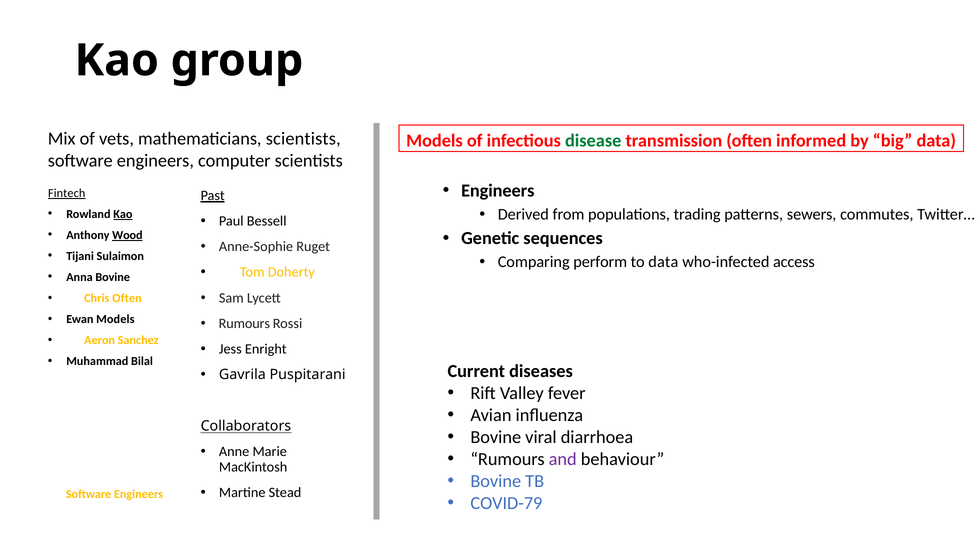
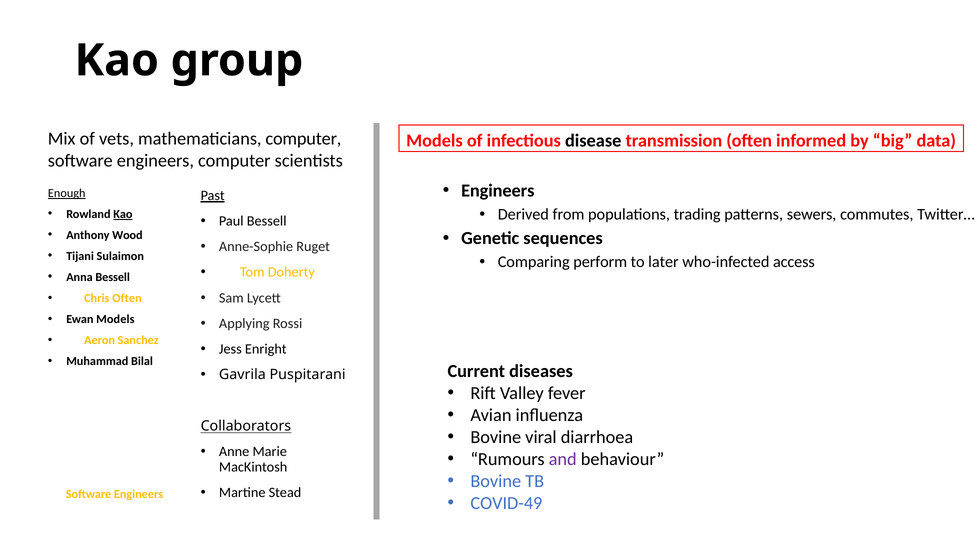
mathematicians scientists: scientists -> computer
disease colour: green -> black
Fintech: Fintech -> Enough
Wood underline: present -> none
to data: data -> later
Anna Bovine: Bovine -> Bessell
Rumours at (244, 323): Rumours -> Applying
COVID-79: COVID-79 -> COVID-49
